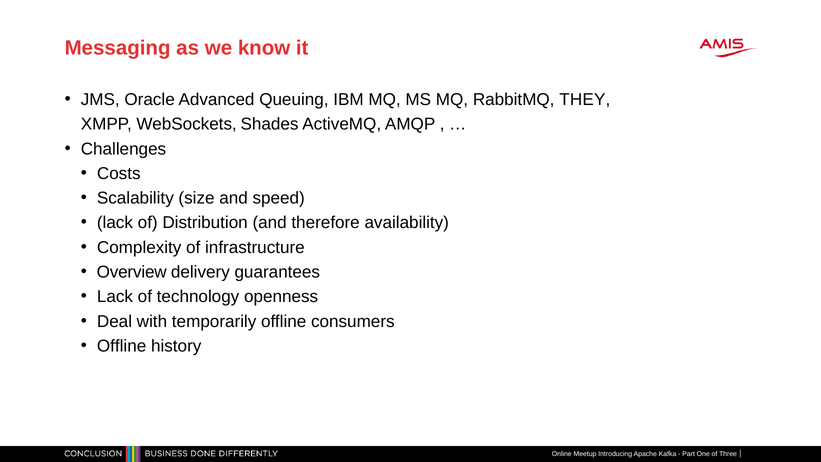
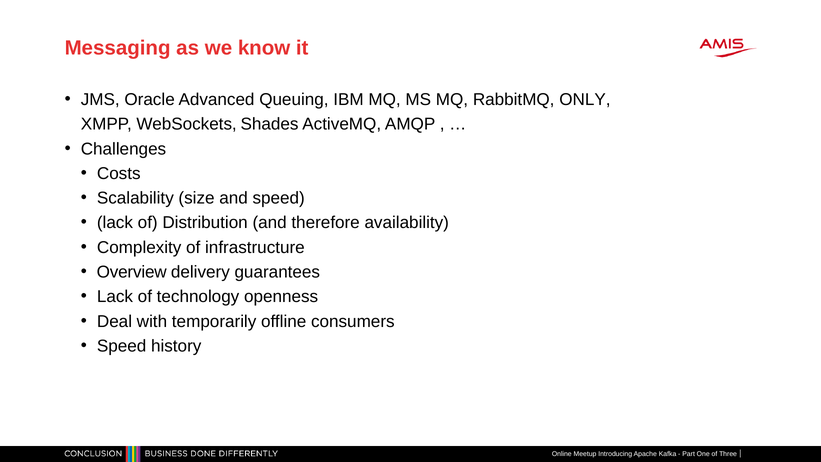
THEY: THEY -> ONLY
Offline at (122, 346): Offline -> Speed
